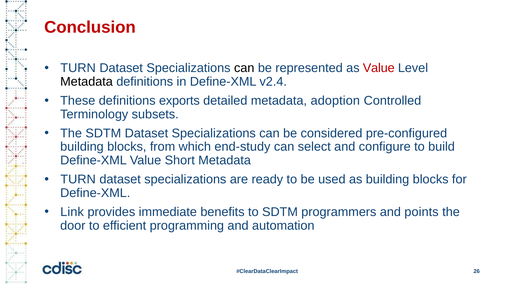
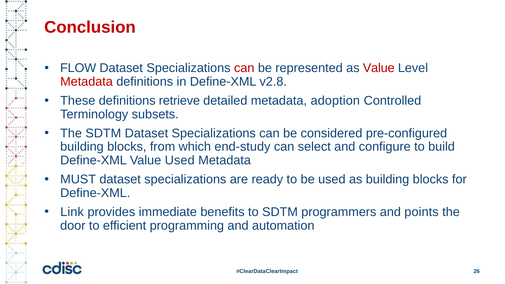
TURN at (78, 68): TURN -> FLOW
can at (244, 68) colour: black -> red
Metadata at (87, 82) colour: black -> red
v2.4: v2.4 -> v2.8
exports: exports -> retrieve
Value Short: Short -> Used
TURN at (78, 179): TURN -> MUST
